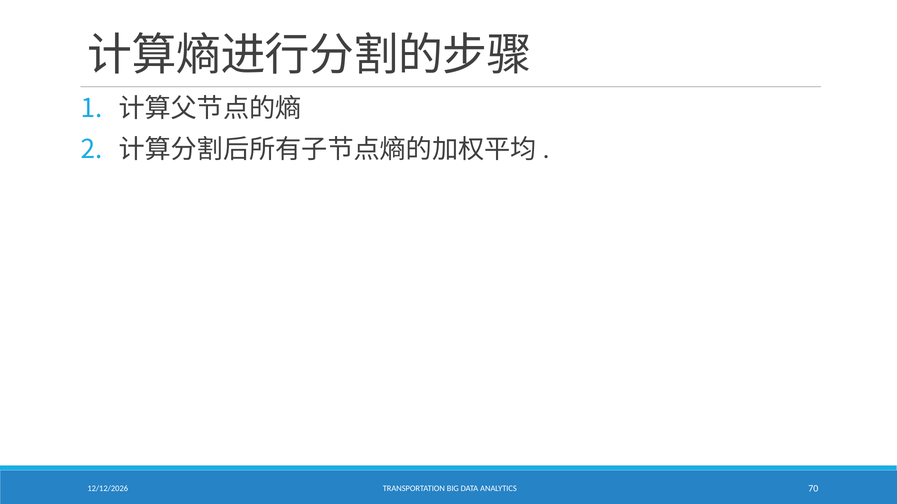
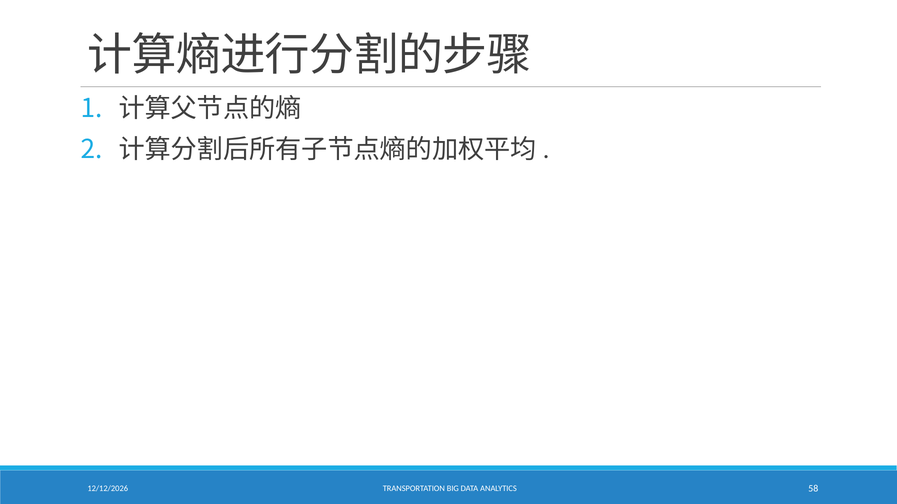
70: 70 -> 58
